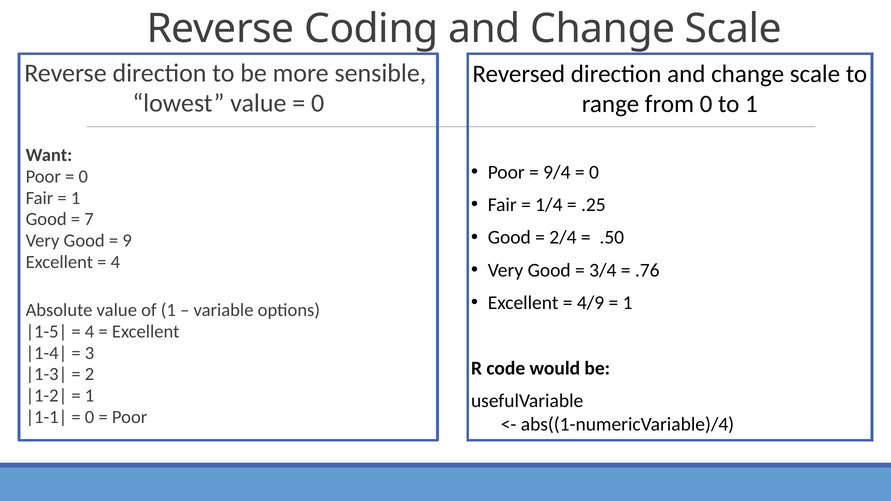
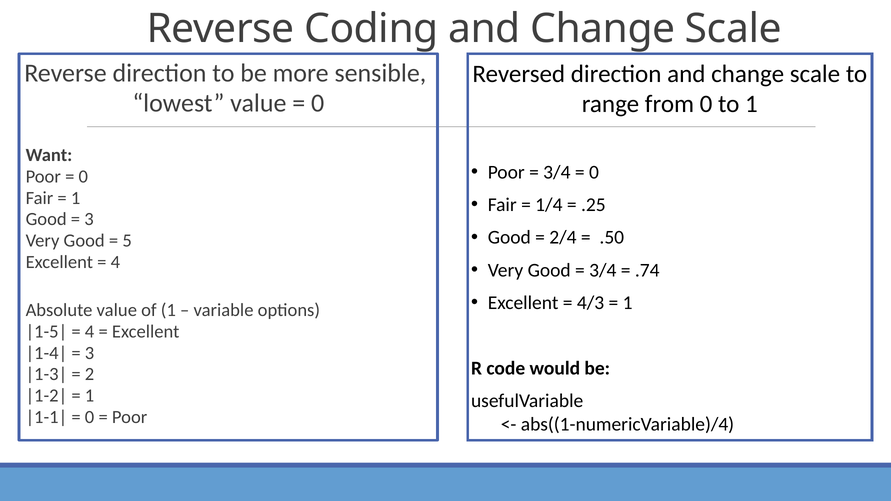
9/4 at (557, 172): 9/4 -> 3/4
7 at (89, 219): 7 -> 3
9: 9 -> 5
.76: .76 -> .74
4/9: 4/9 -> 4/3
